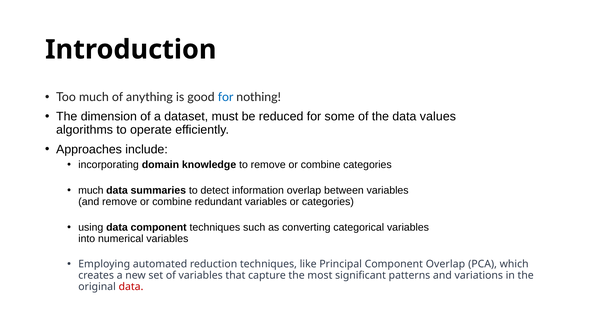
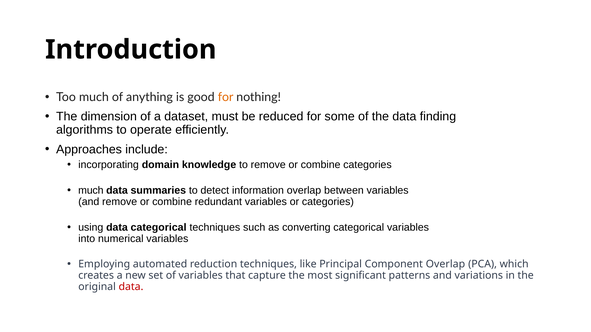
for at (226, 97) colour: blue -> orange
values: values -> finding
data component: component -> categorical
